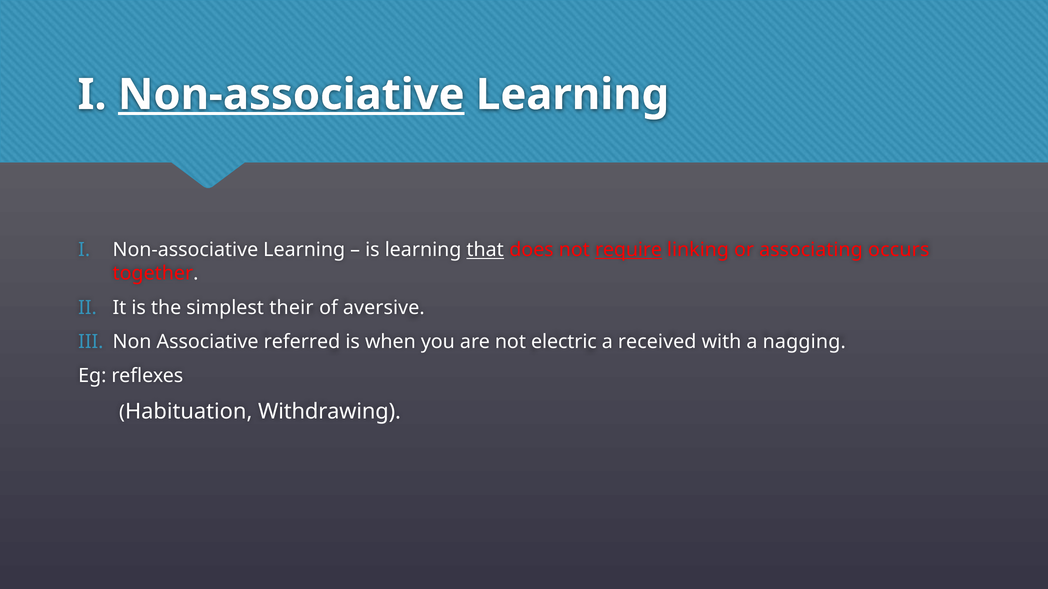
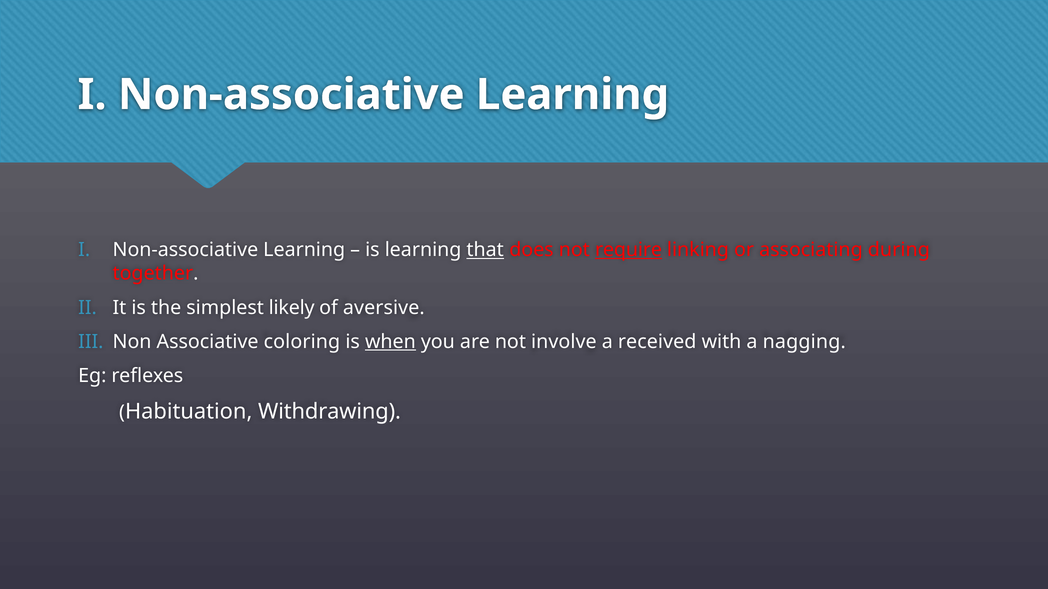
Non-associative at (291, 95) underline: present -> none
occurs: occurs -> during
their: their -> likely
referred: referred -> coloring
when underline: none -> present
electric: electric -> involve
